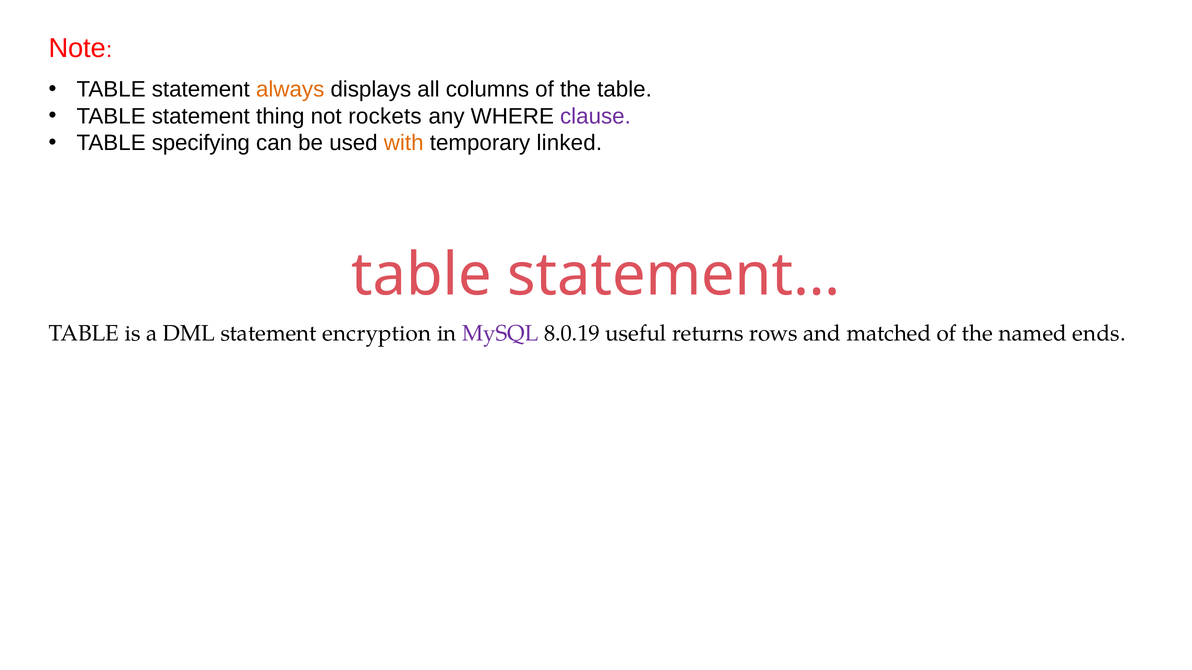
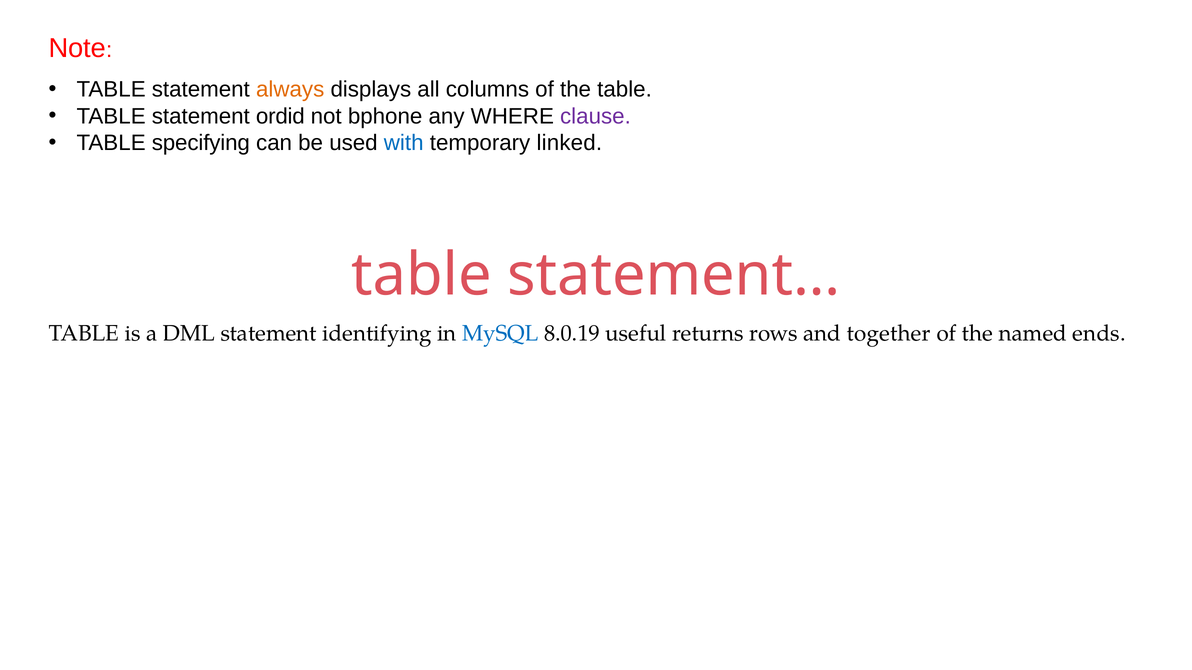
thing: thing -> ordid
rockets: rockets -> bphone
with colour: orange -> blue
encryption: encryption -> identifying
MySQL colour: purple -> blue
matched: matched -> together
